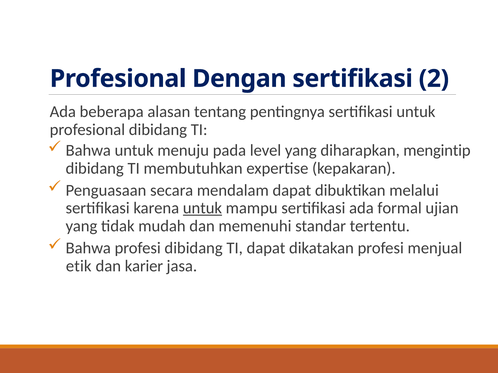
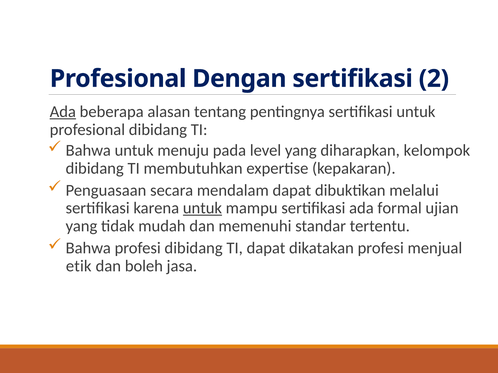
Ada at (63, 112) underline: none -> present
mengintip: mengintip -> kelompok
karier: karier -> boleh
